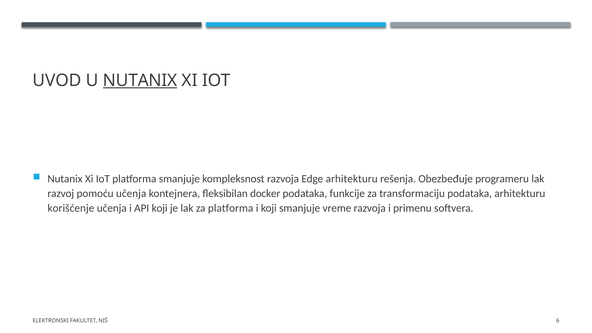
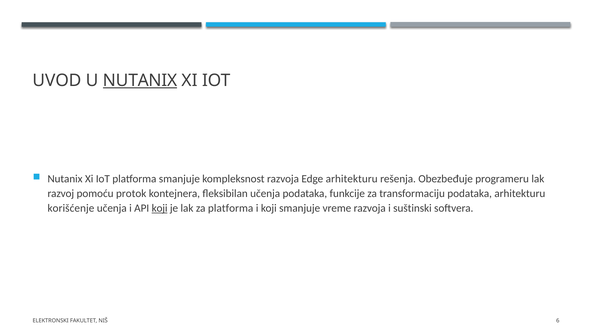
pomoću učenja: učenja -> protok
fleksibilan docker: docker -> učenja
koji at (160, 208) underline: none -> present
primenu: primenu -> suštinski
